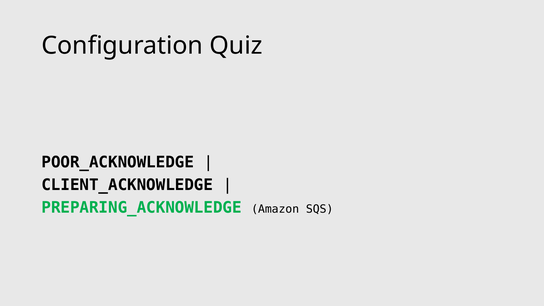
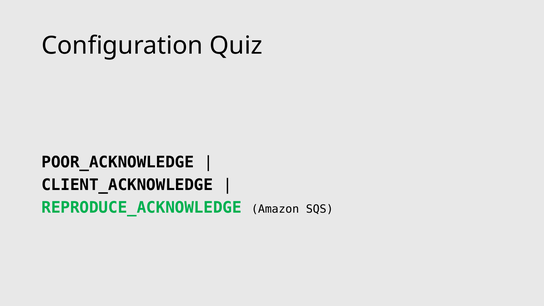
PREPARING_ACKNOWLEDGE: PREPARING_ACKNOWLEDGE -> REPRODUCE_ACKNOWLEDGE
